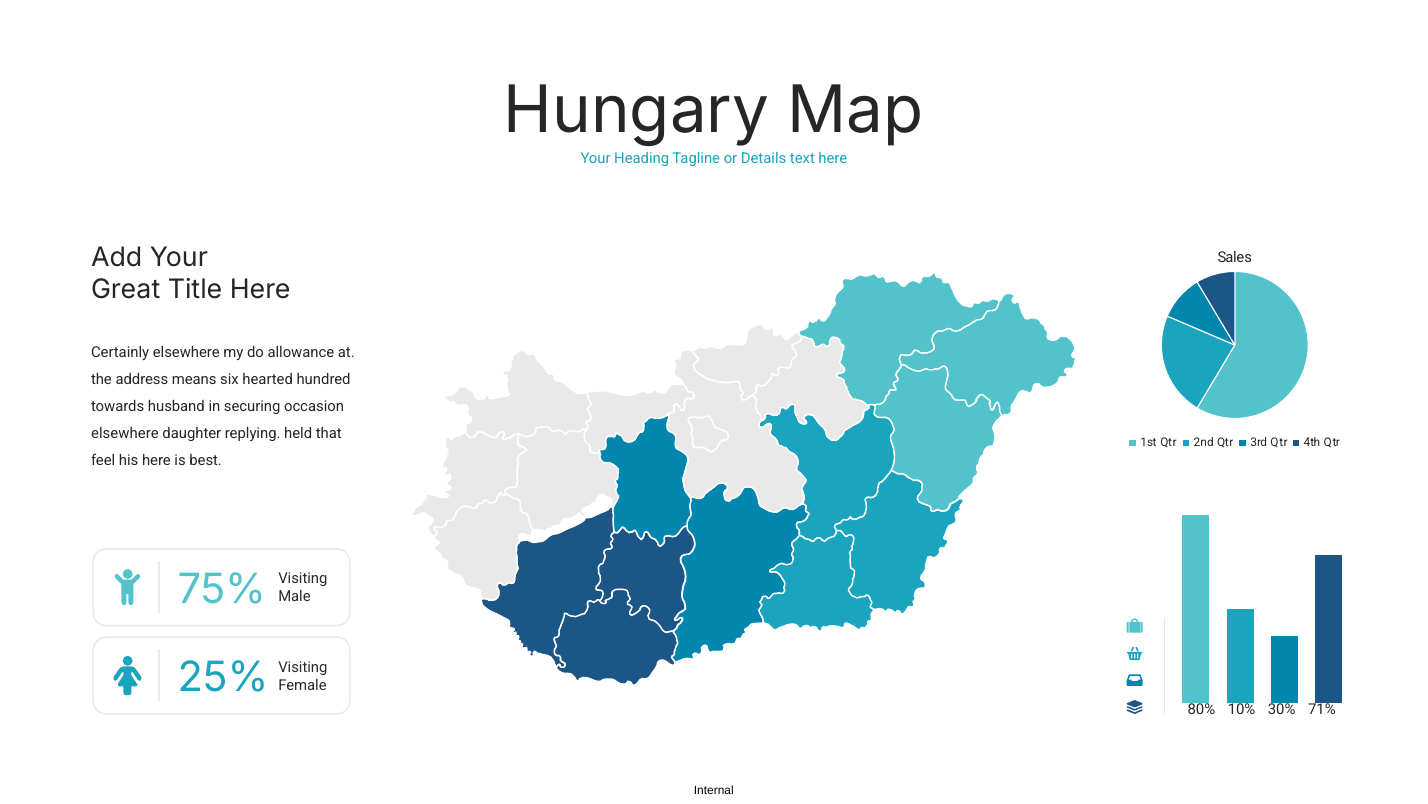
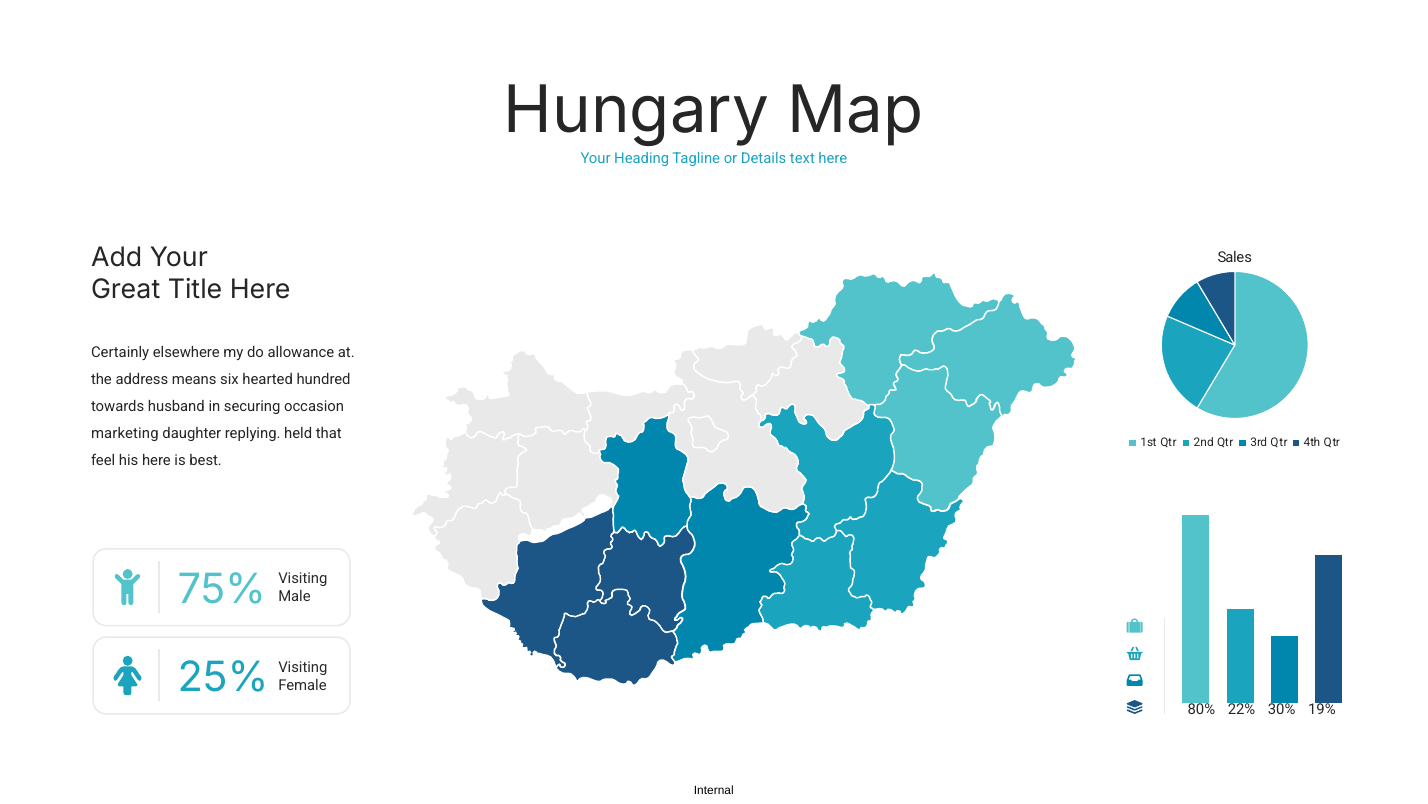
elsewhere at (125, 433): elsewhere -> marketing
10%: 10% -> 22%
71%: 71% -> 19%
